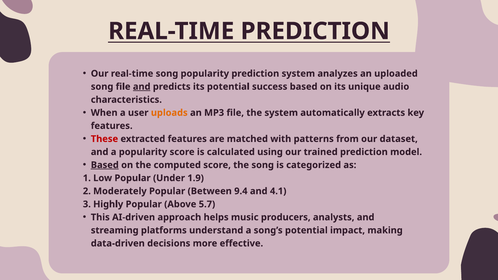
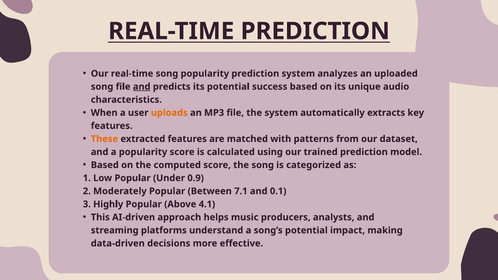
These colour: red -> orange
Based at (105, 165) underline: present -> none
1.9: 1.9 -> 0.9
9.4: 9.4 -> 7.1
4.1: 4.1 -> 0.1
5.7: 5.7 -> 4.1
